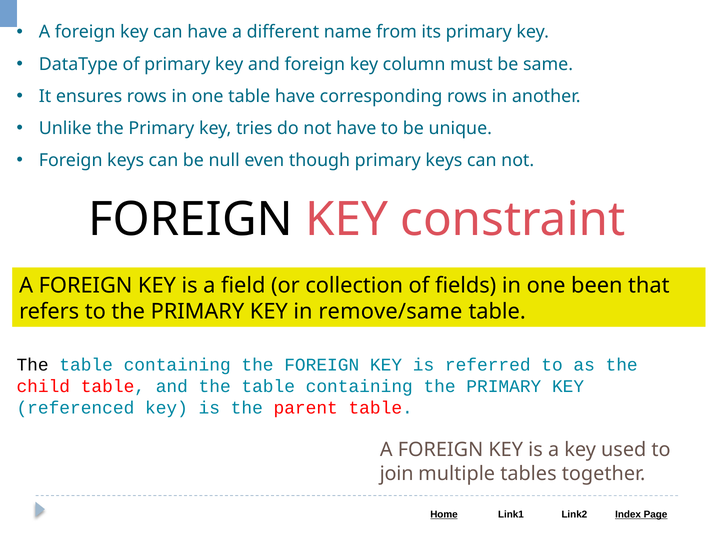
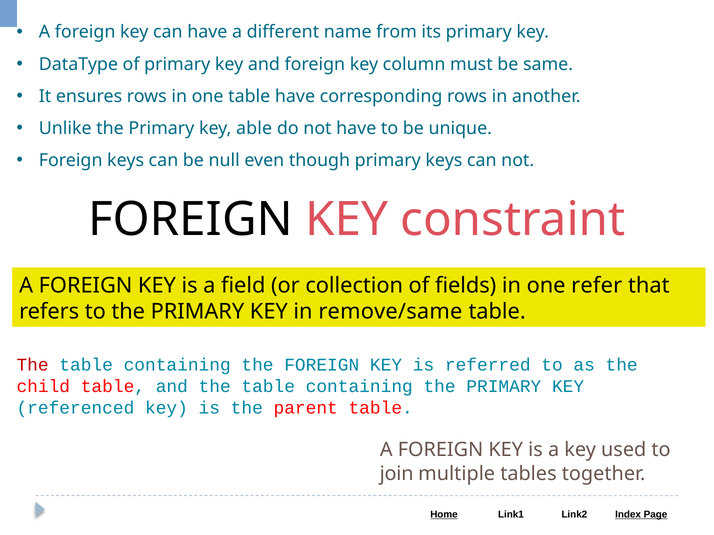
tries: tries -> able
been: been -> refer
The at (33, 365) colour: black -> red
